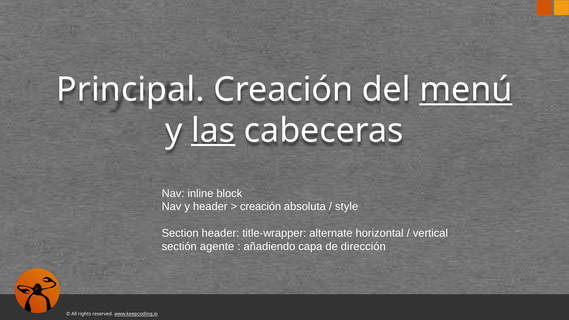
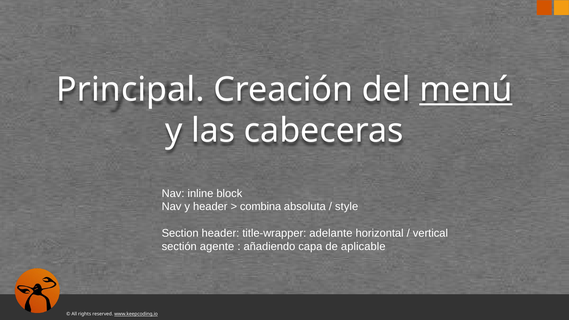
las underline: present -> none
creación at (261, 207): creación -> combina
alternate: alternate -> adelante
dirección: dirección -> aplicable
